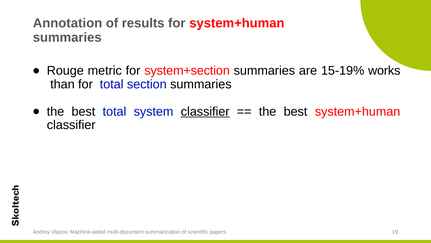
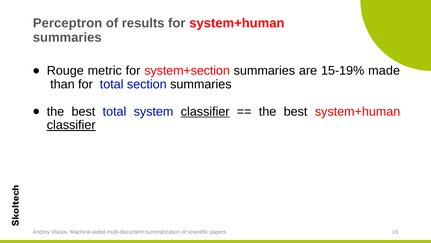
Annotation: Annotation -> Perceptron
works: works -> made
classifier at (71, 125) underline: none -> present
